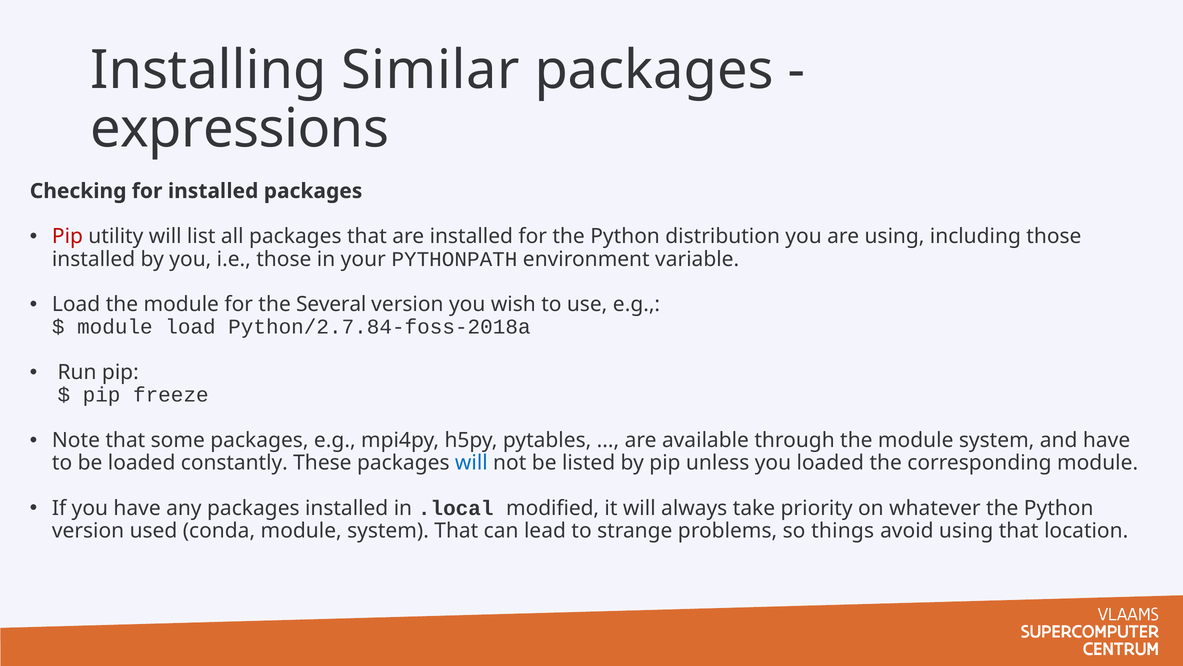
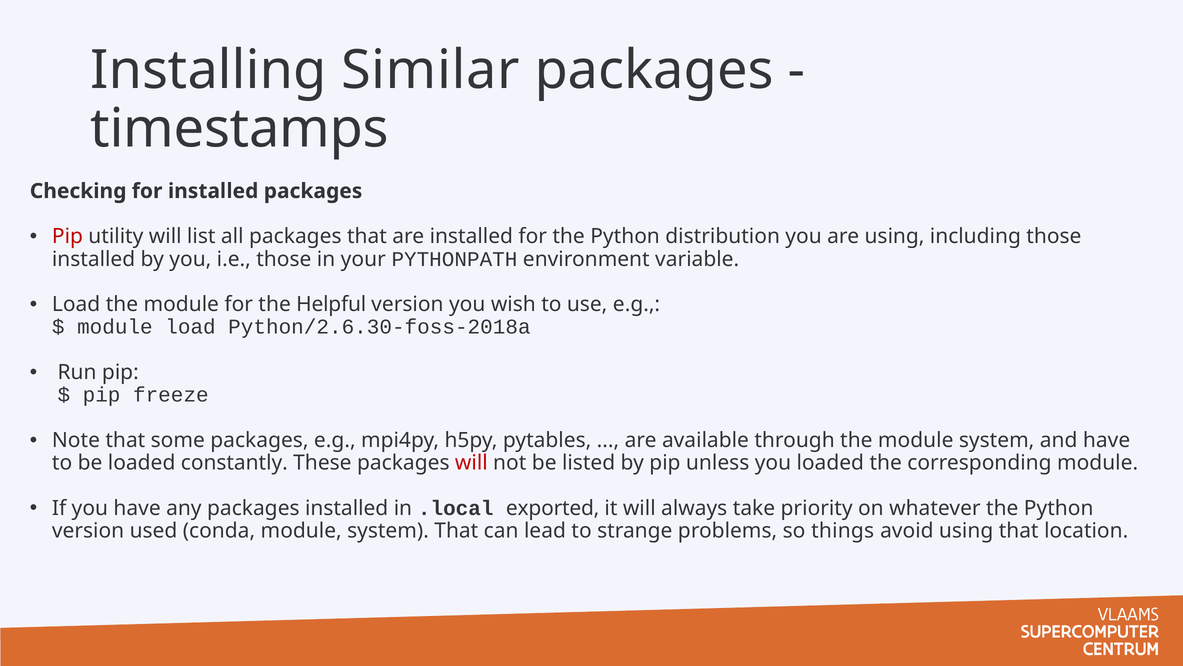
expressions: expressions -> timestamps
Several: Several -> Helpful
Python/2.7.84-foss-2018a: Python/2.7.84-foss-2018a -> Python/2.6.30-foss-2018a
will at (471, 463) colour: blue -> red
modified: modified -> exported
